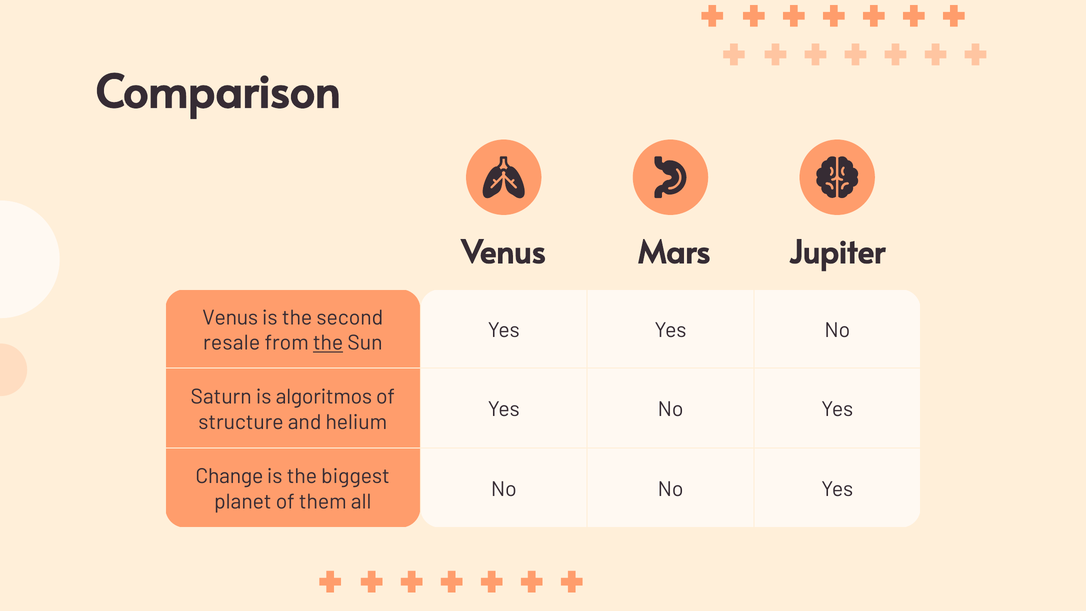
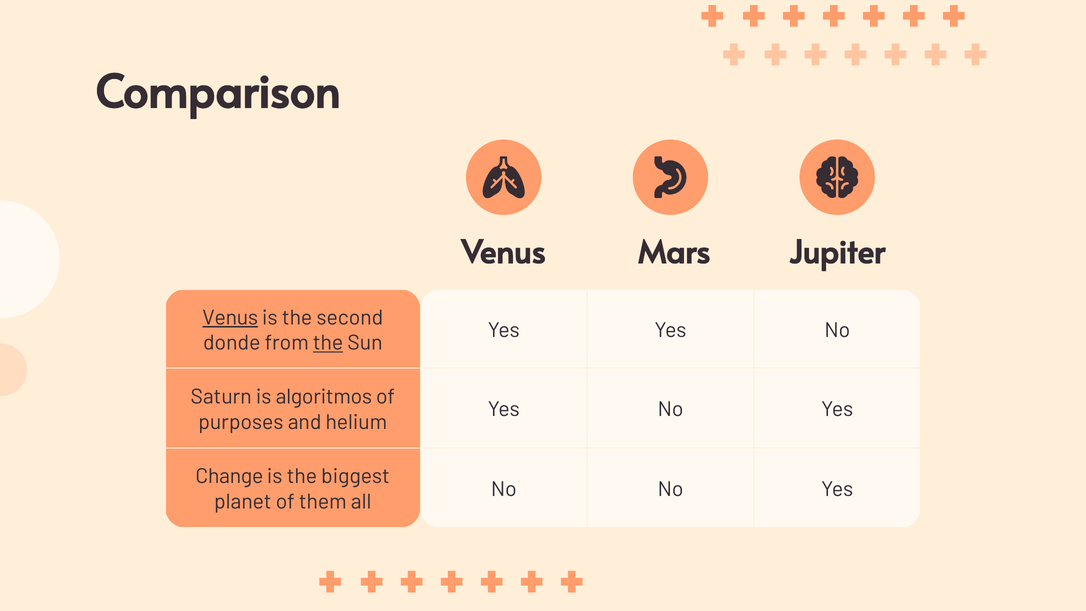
Venus at (230, 318) underline: none -> present
resale: resale -> donde
structure: structure -> purposes
